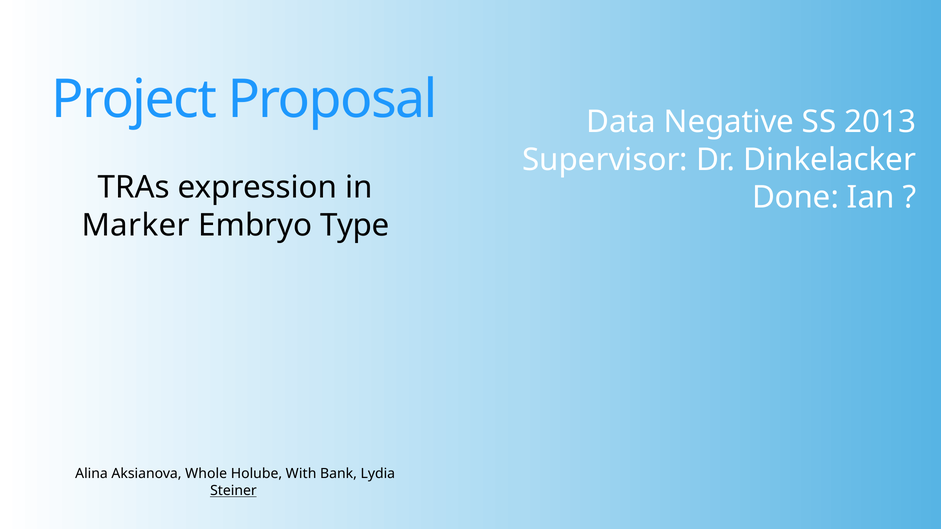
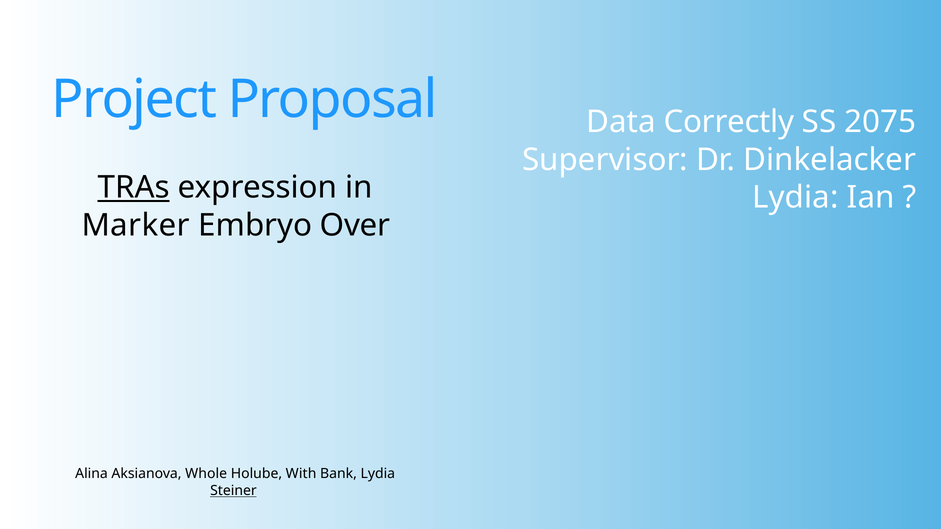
Negative: Negative -> Correctly
2013: 2013 -> 2075
TRAs underline: none -> present
Done at (795, 197): Done -> Lydia
Type: Type -> Over
